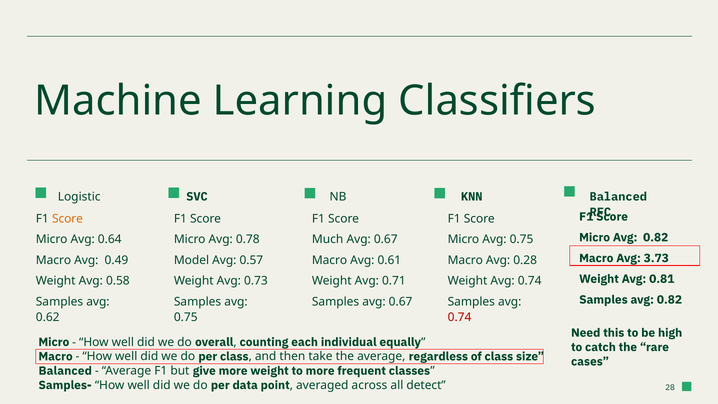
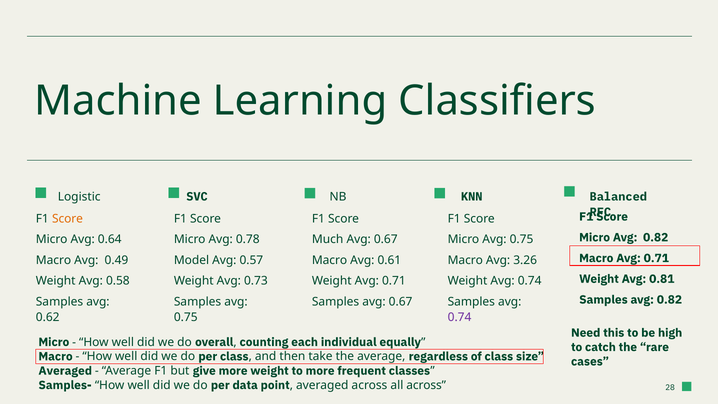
Macro Avg 3.73: 3.73 -> 0.71
0.28: 0.28 -> 3.26
0.74 at (460, 317) colour: red -> purple
Balanced at (65, 371): Balanced -> Averaged
all detect: detect -> across
